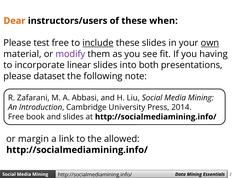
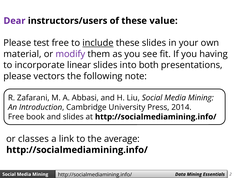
Dear colour: orange -> purple
when: when -> value
own underline: present -> none
dataset: dataset -> vectors
margin: margin -> classes
allowed: allowed -> average
